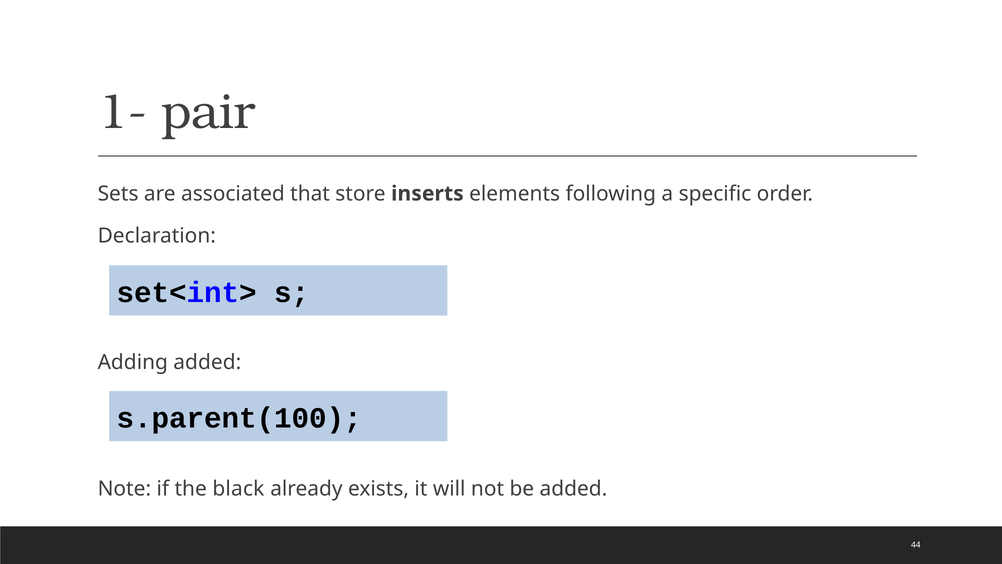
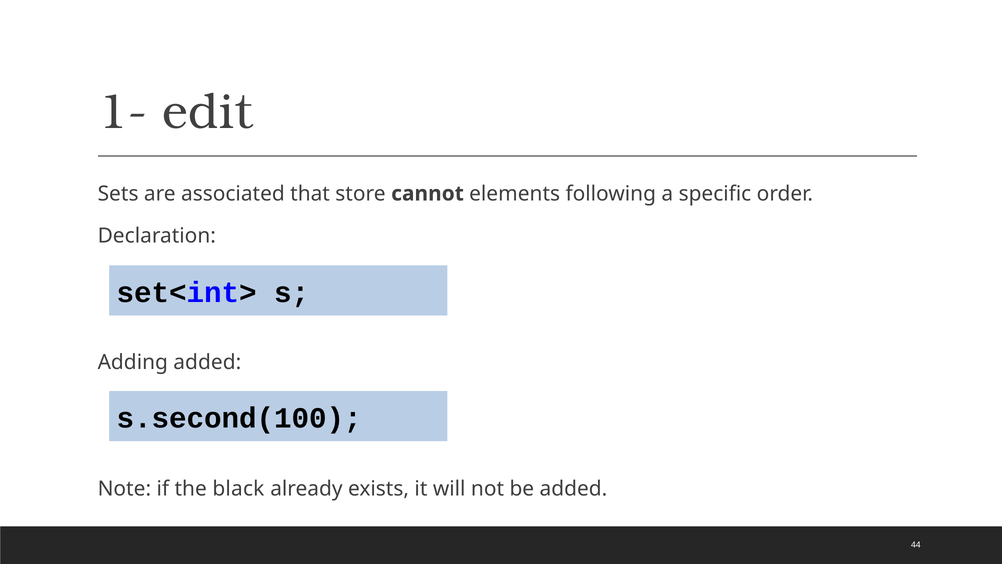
pair: pair -> edit
inserts: inserts -> cannot
s.parent(100: s.parent(100 -> s.second(100
